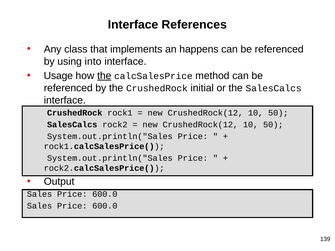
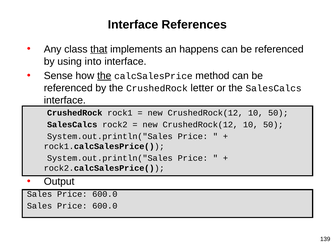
that underline: none -> present
Usage: Usage -> Sense
initial: initial -> letter
